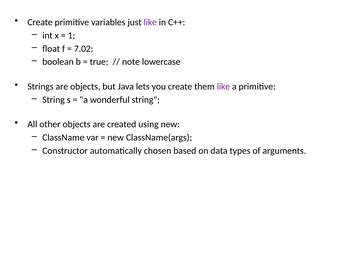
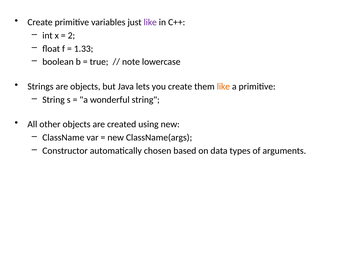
1: 1 -> 2
7.02: 7.02 -> 1.33
like at (223, 86) colour: purple -> orange
